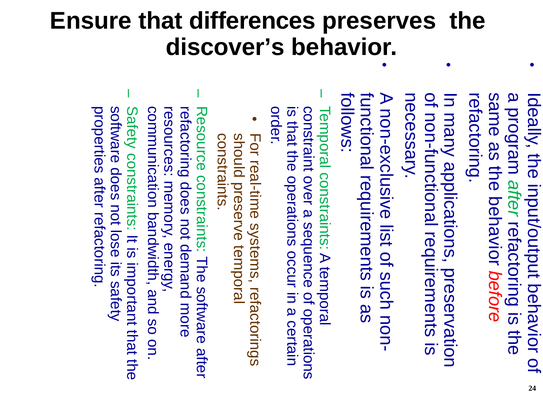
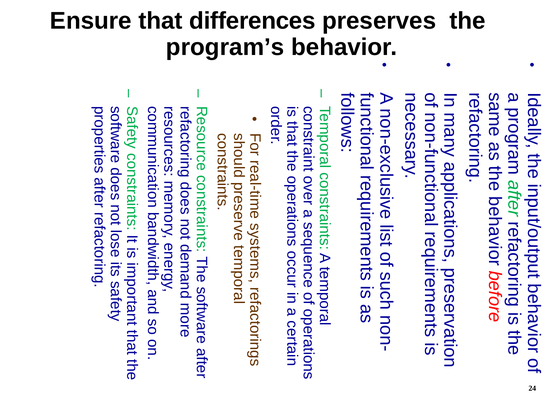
discover’s: discover’s -> program’s
